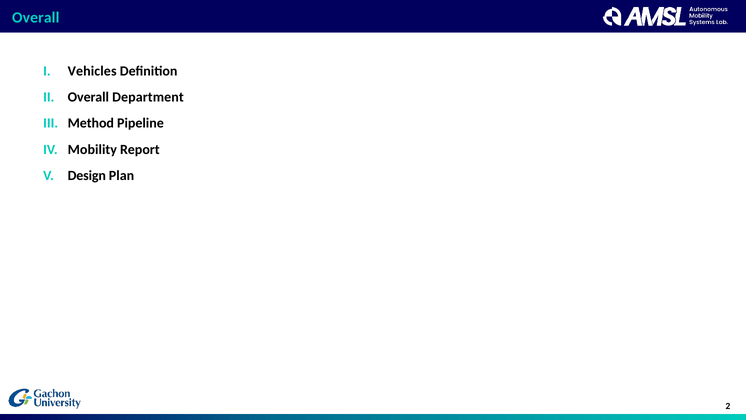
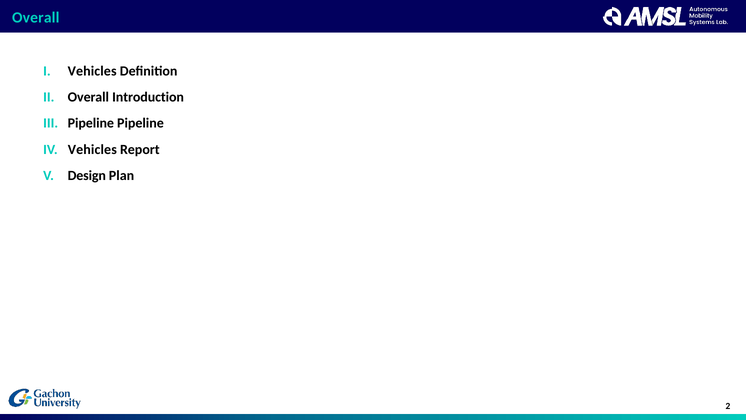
Department: Department -> Introduction
Method at (91, 123): Method -> Pipeline
Mobility at (92, 149): Mobility -> Vehicles
